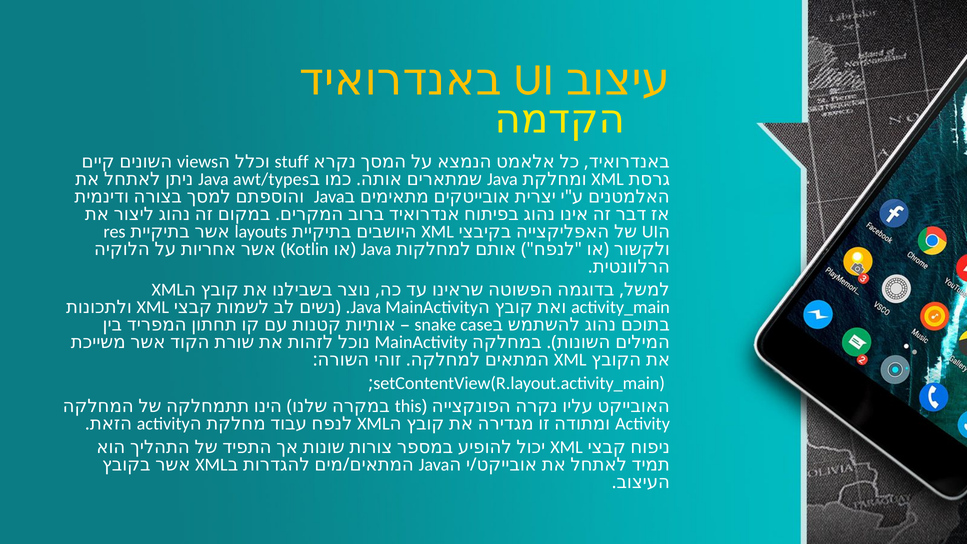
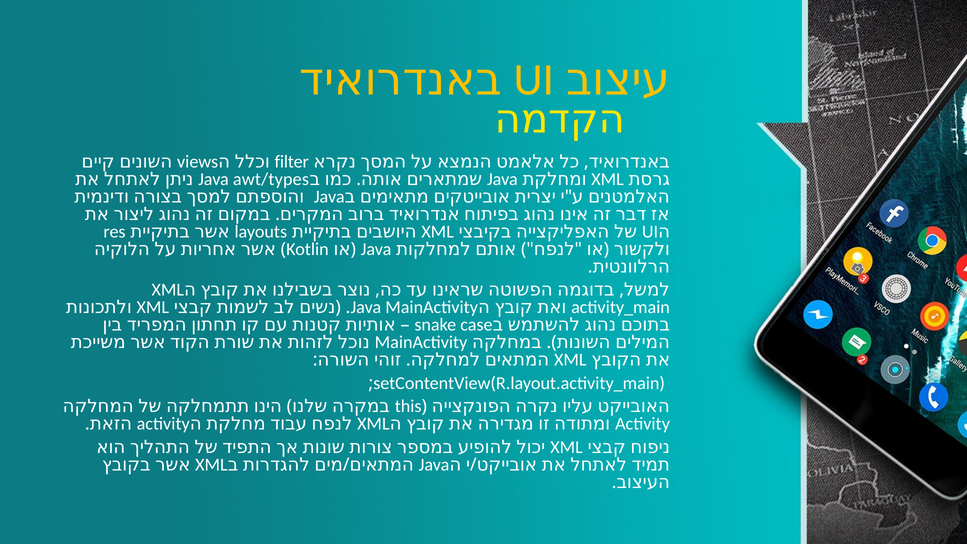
stuff: stuff -> filter
